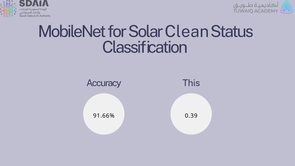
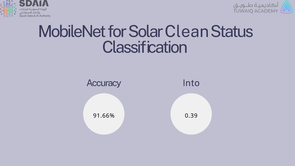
This: This -> Into
